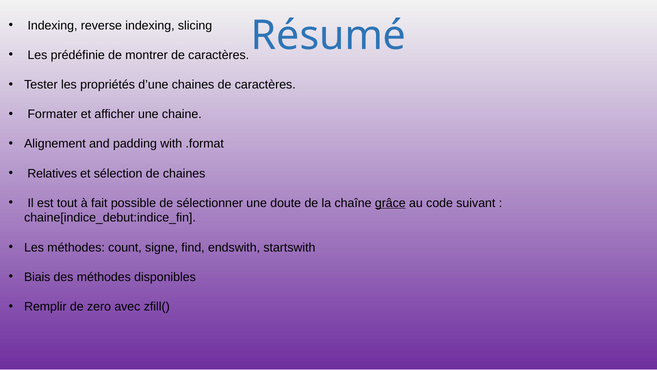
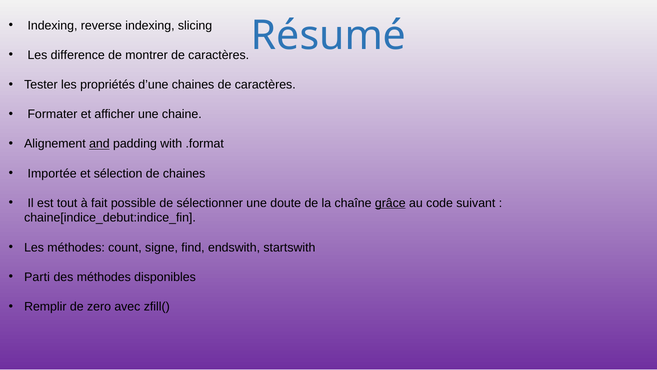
prédéfinie: prédéfinie -> difference
and underline: none -> present
Relatives: Relatives -> Importée
Biais: Biais -> Parti
